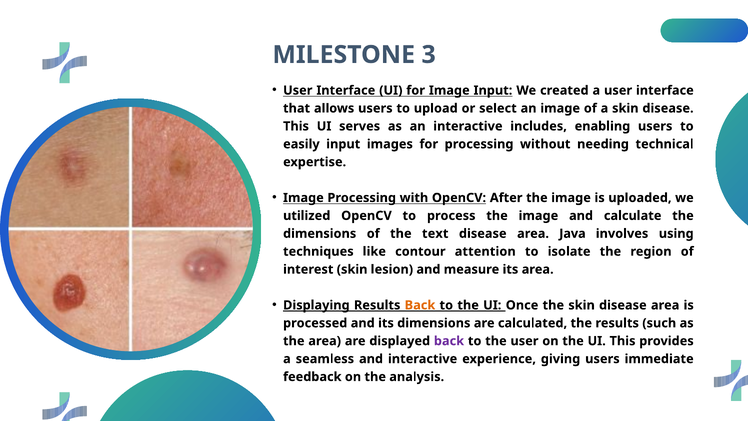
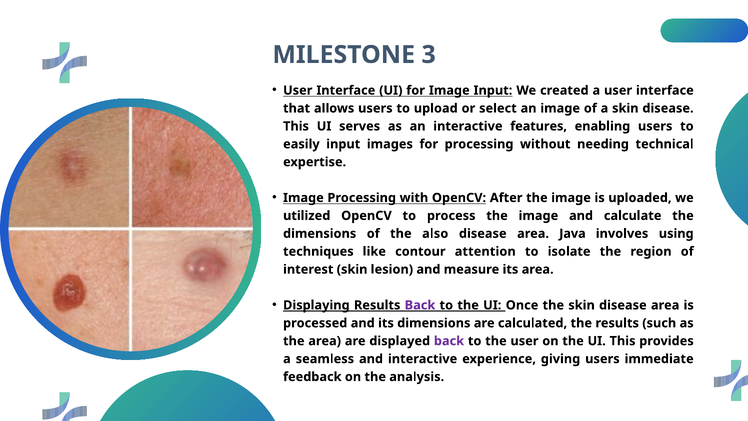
includes: includes -> features
text: text -> also
Back at (420, 305) colour: orange -> purple
